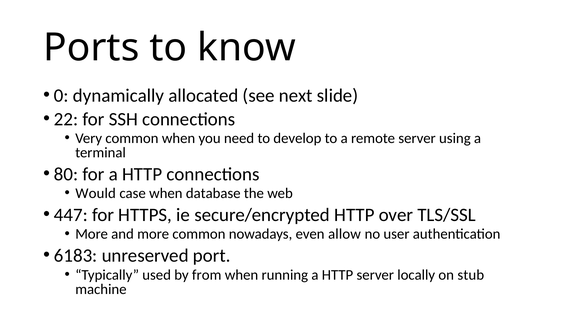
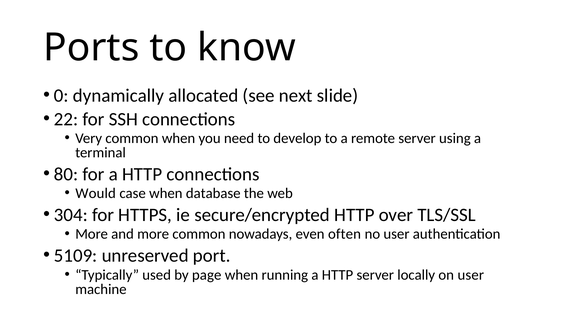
447: 447 -> 304
allow: allow -> often
6183: 6183 -> 5109
from: from -> page
on stub: stub -> user
